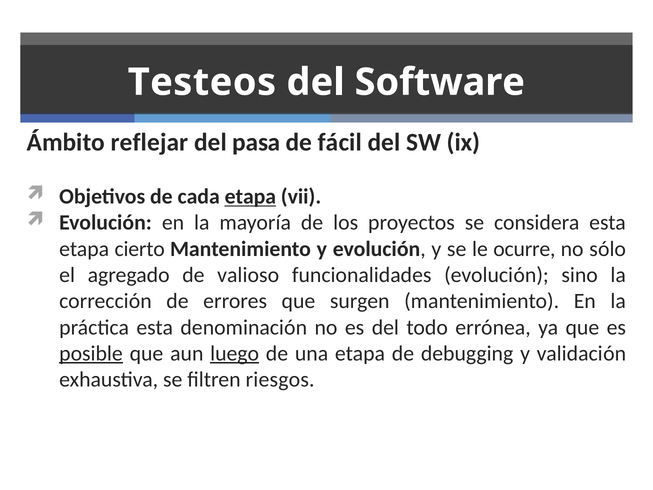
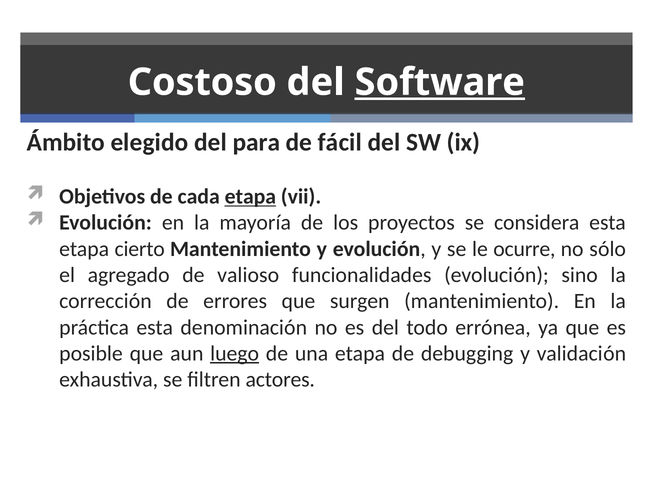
Testeos: Testeos -> Costoso
Software underline: none -> present
reflejar: reflejar -> elegido
pasa: pasa -> para
posible underline: present -> none
riesgos: riesgos -> actores
